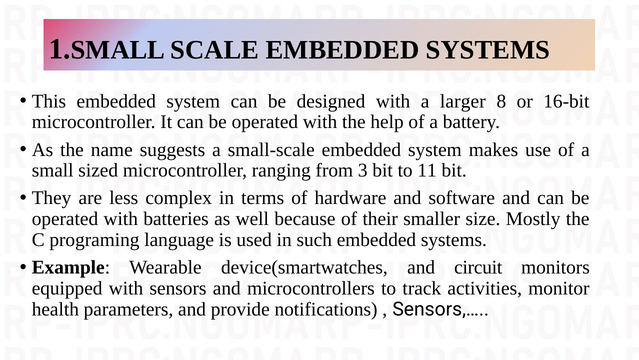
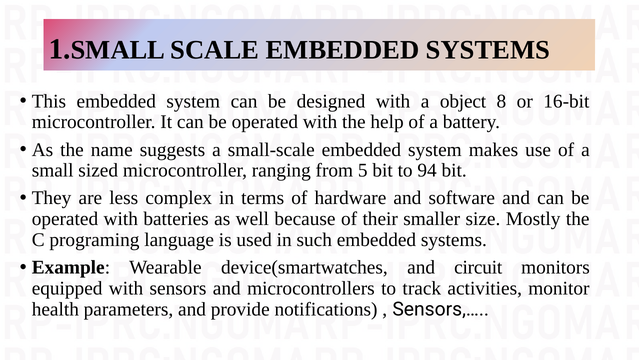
larger: larger -> object
3: 3 -> 5
11: 11 -> 94
